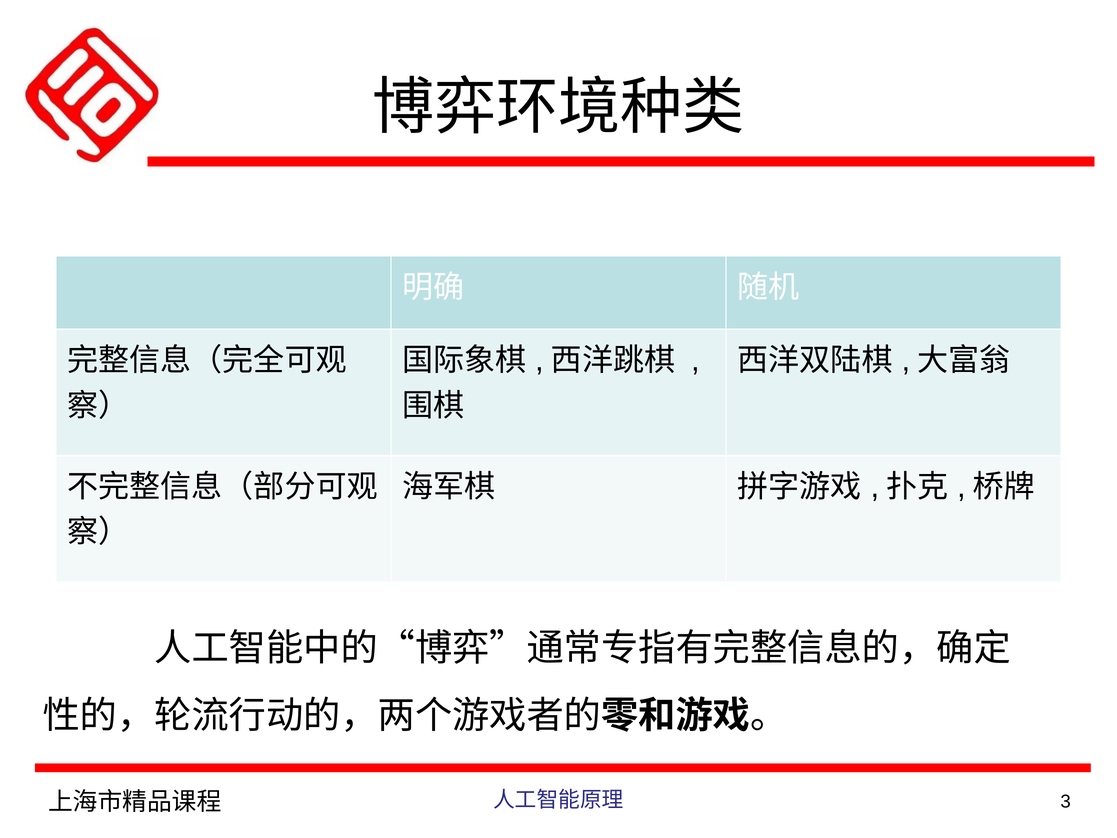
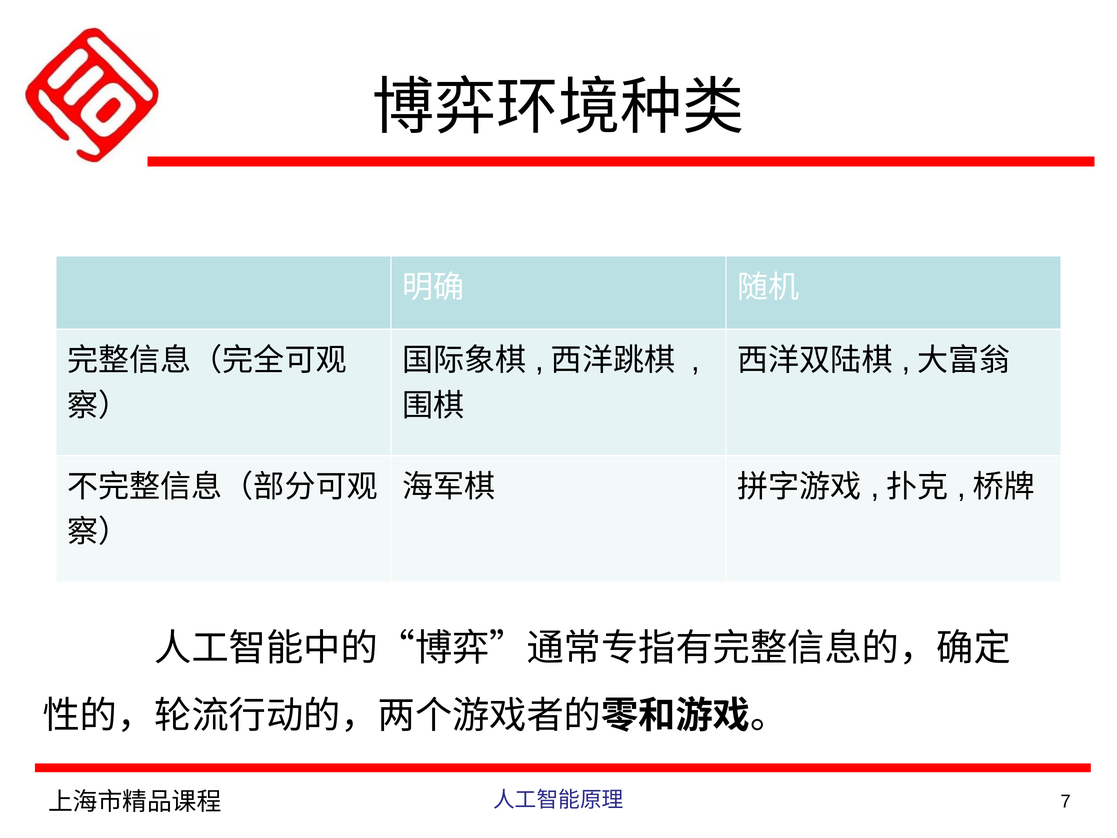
3: 3 -> 7
